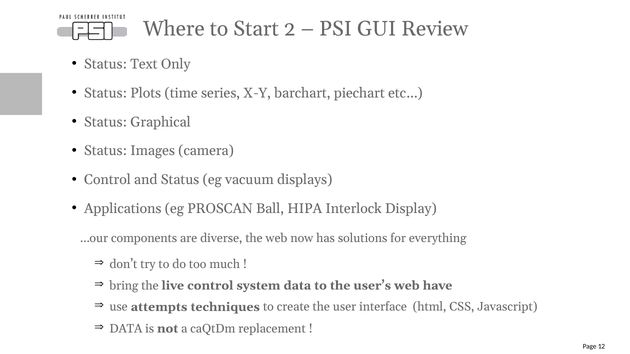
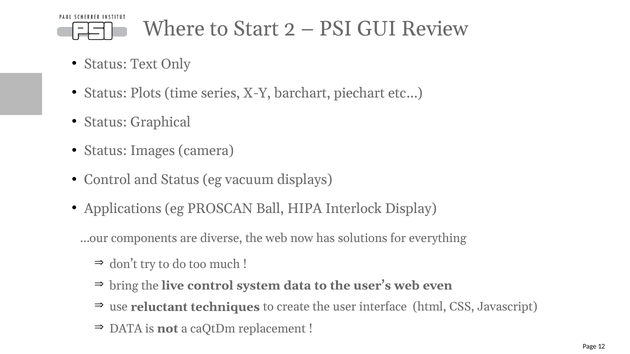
have: have -> even
attempts: attempts -> reluctant
